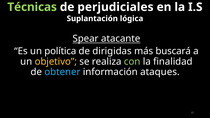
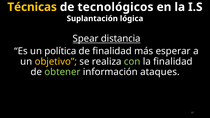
Técnicas colour: light green -> yellow
perjudiciales: perjudiciales -> tecnológicos
atacante: atacante -> distancia
de dirigidas: dirigidas -> finalidad
buscará: buscará -> esperar
obtener colour: light blue -> light green
